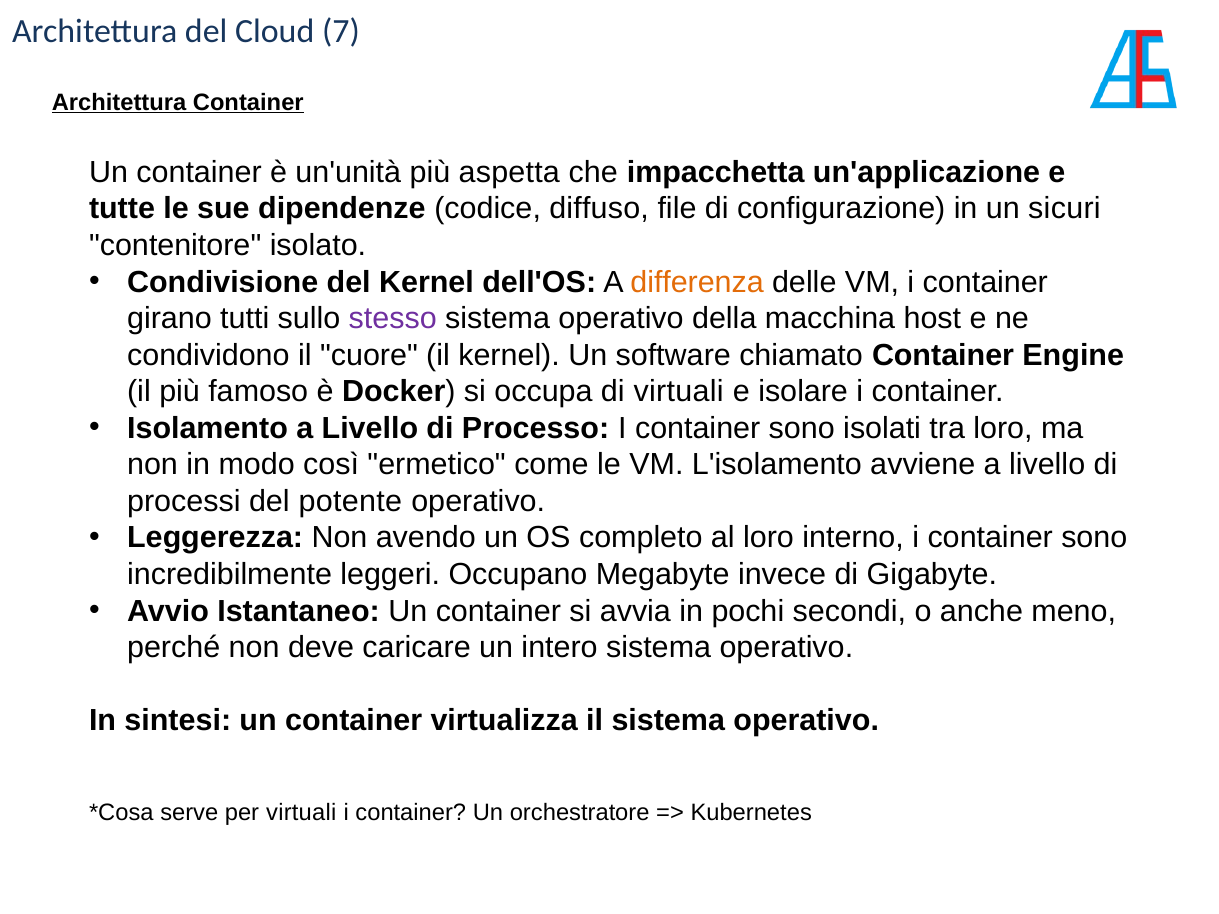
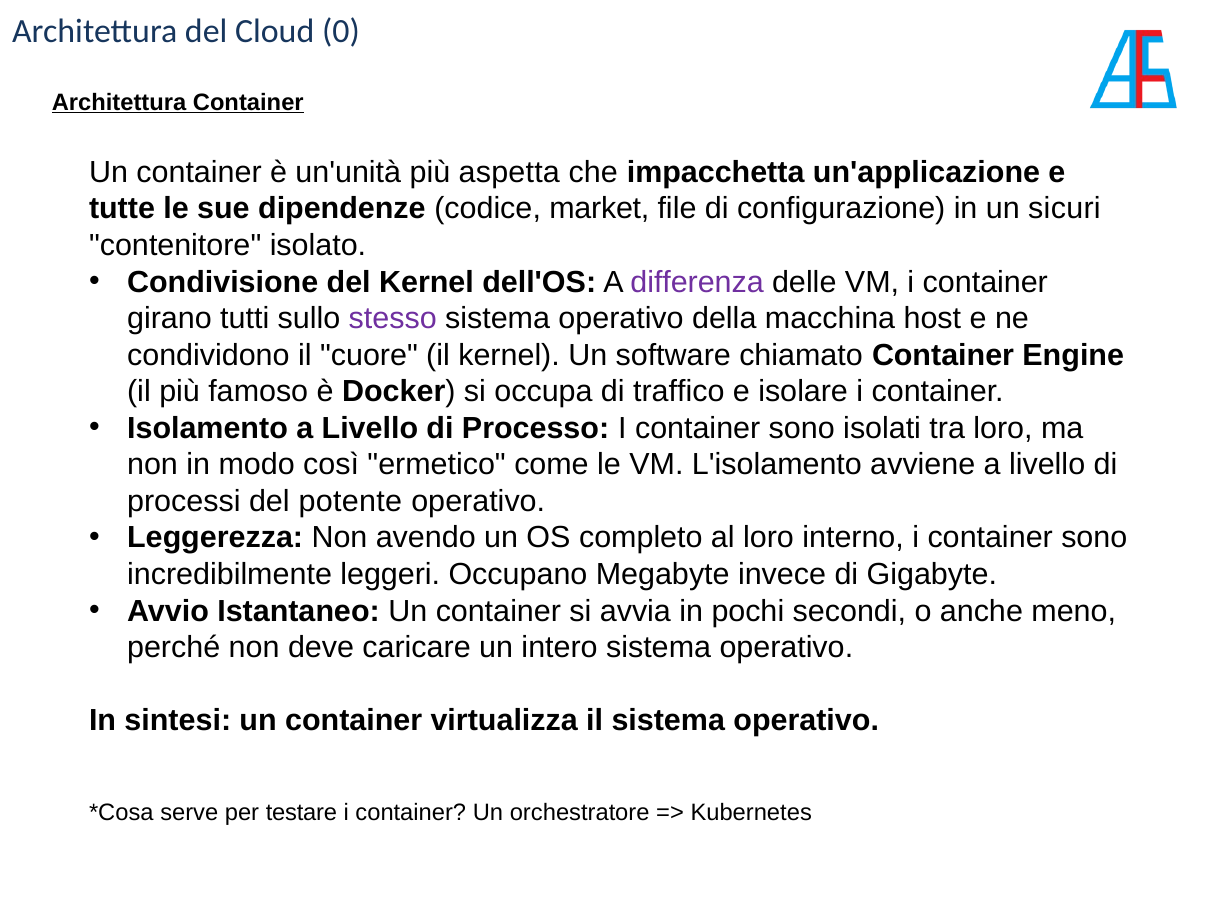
7: 7 -> 0
diffuso: diffuso -> market
differenza colour: orange -> purple
di virtuali: virtuali -> traffico
per virtuali: virtuali -> testare
